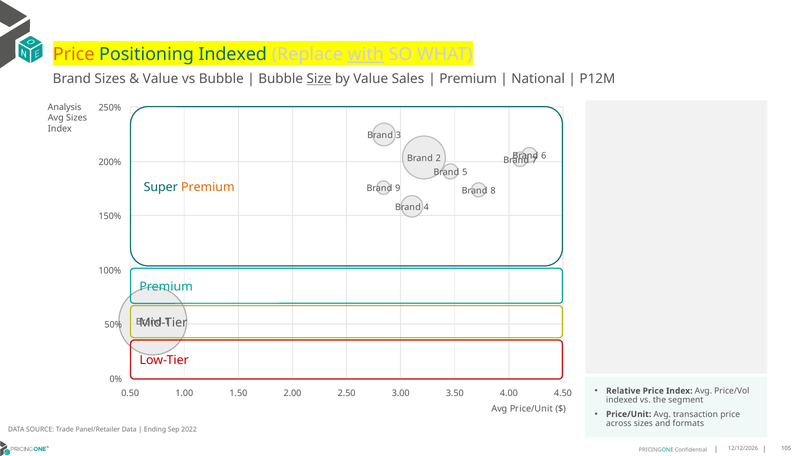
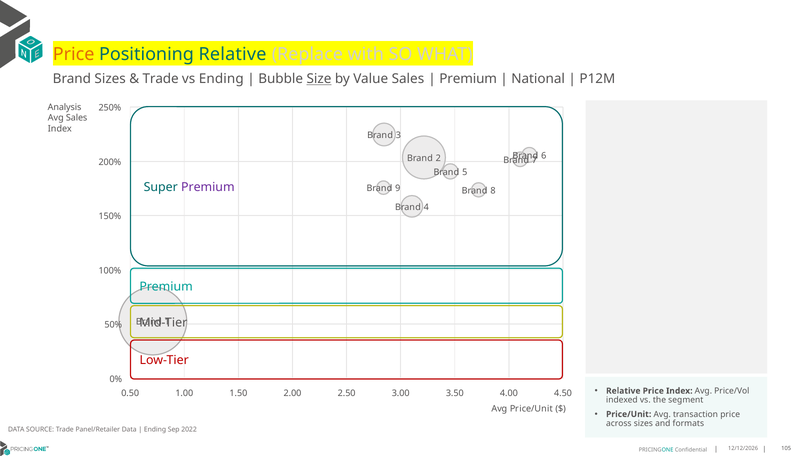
Positioning Indexed: Indexed -> Relative
with underline: present -> none
Value at (160, 79): Value -> Trade
vs Bubble: Bubble -> Ending
Avg Sizes: Sizes -> Sales
Premium at (208, 187) colour: orange -> purple
